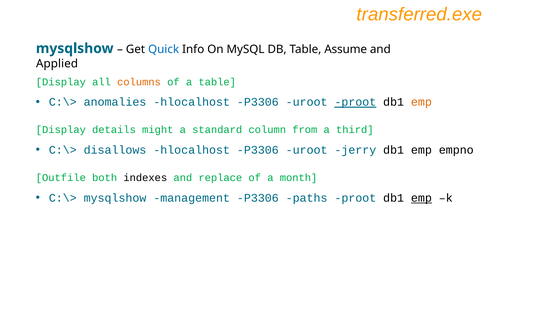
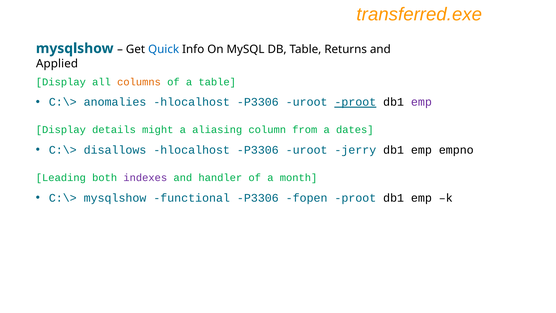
Assume: Assume -> Returns
emp at (421, 102) colour: orange -> purple
standard: standard -> aliasing
third: third -> dates
Outfile: Outfile -> Leading
indexes colour: black -> purple
replace: replace -> handler
management: management -> functional
paths: paths -> fopen
emp at (421, 198) underline: present -> none
